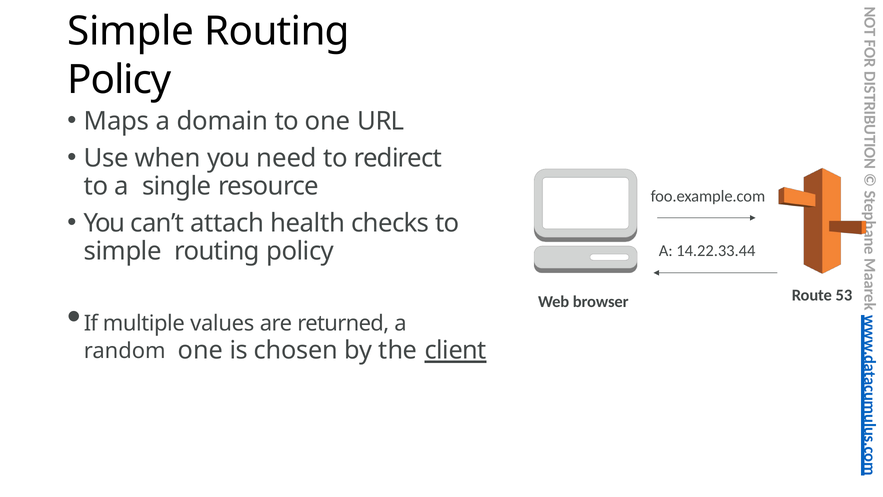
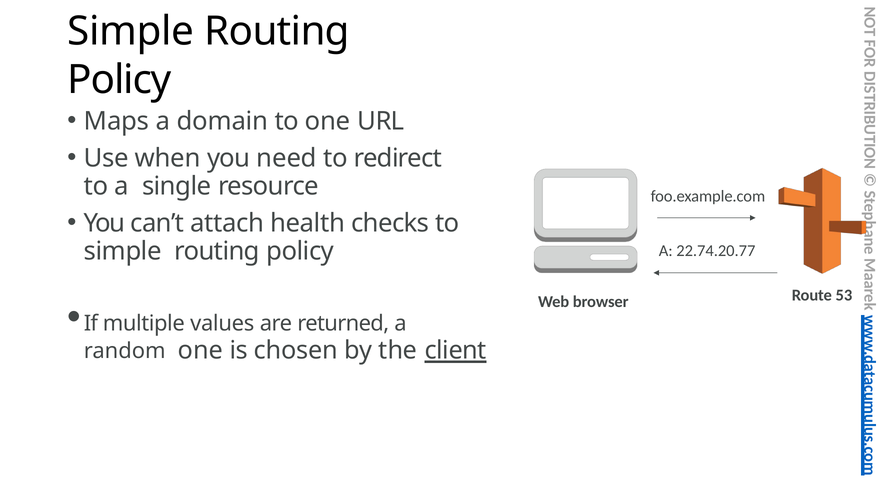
14.22.33.44: 14.22.33.44 -> 22.74.20.77
